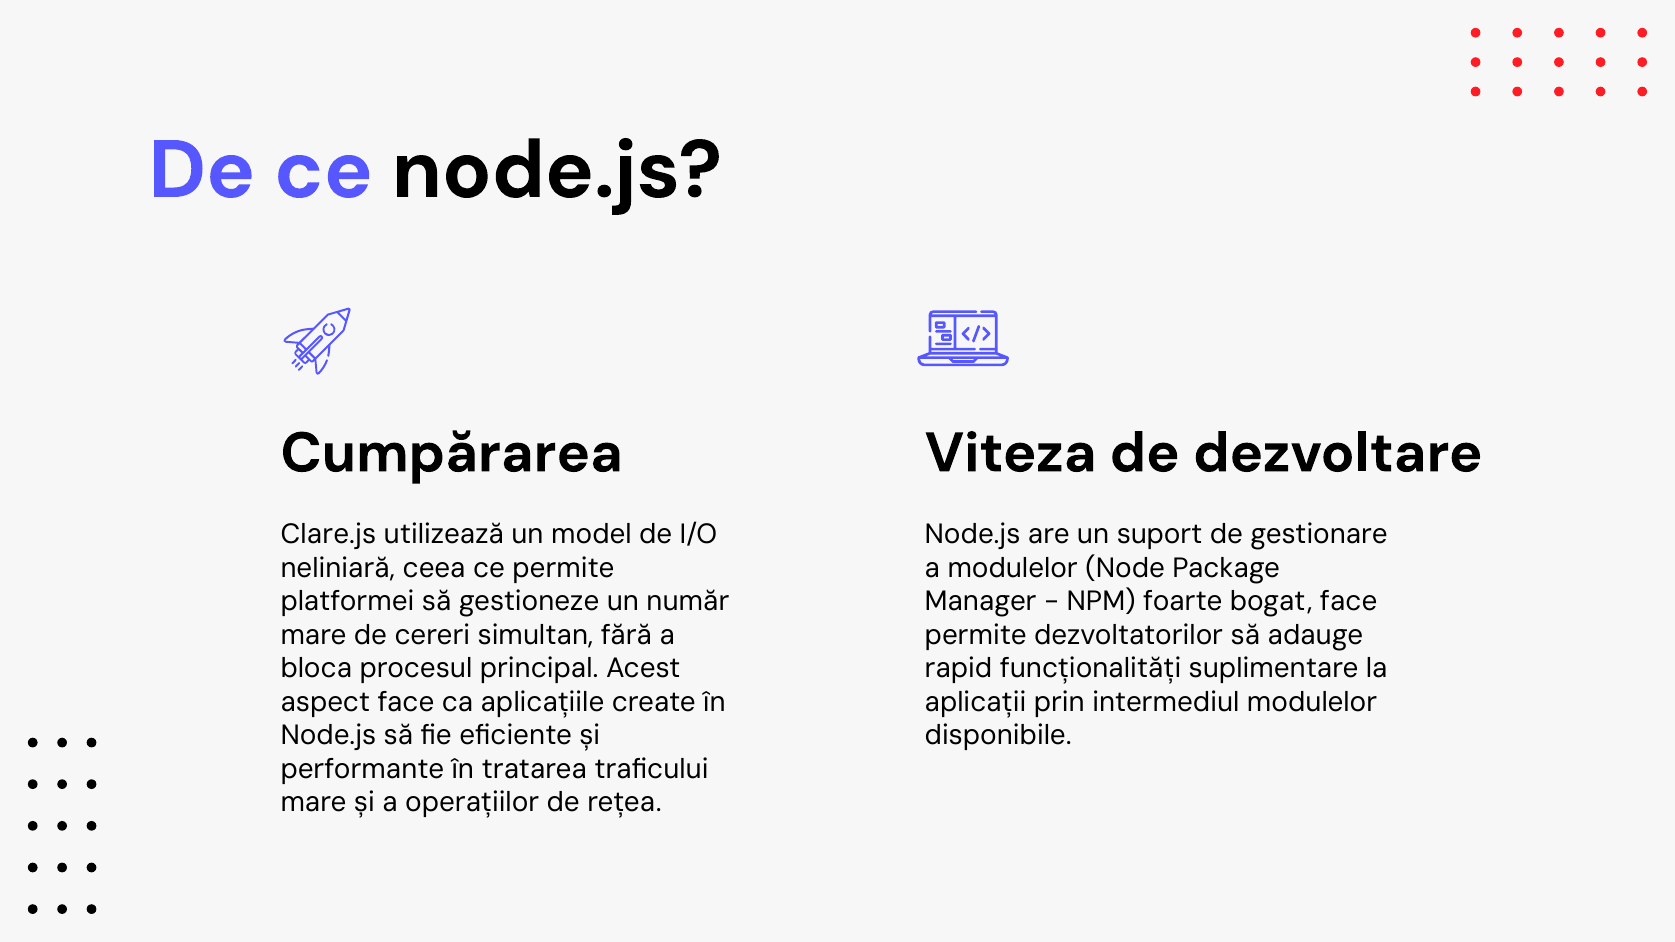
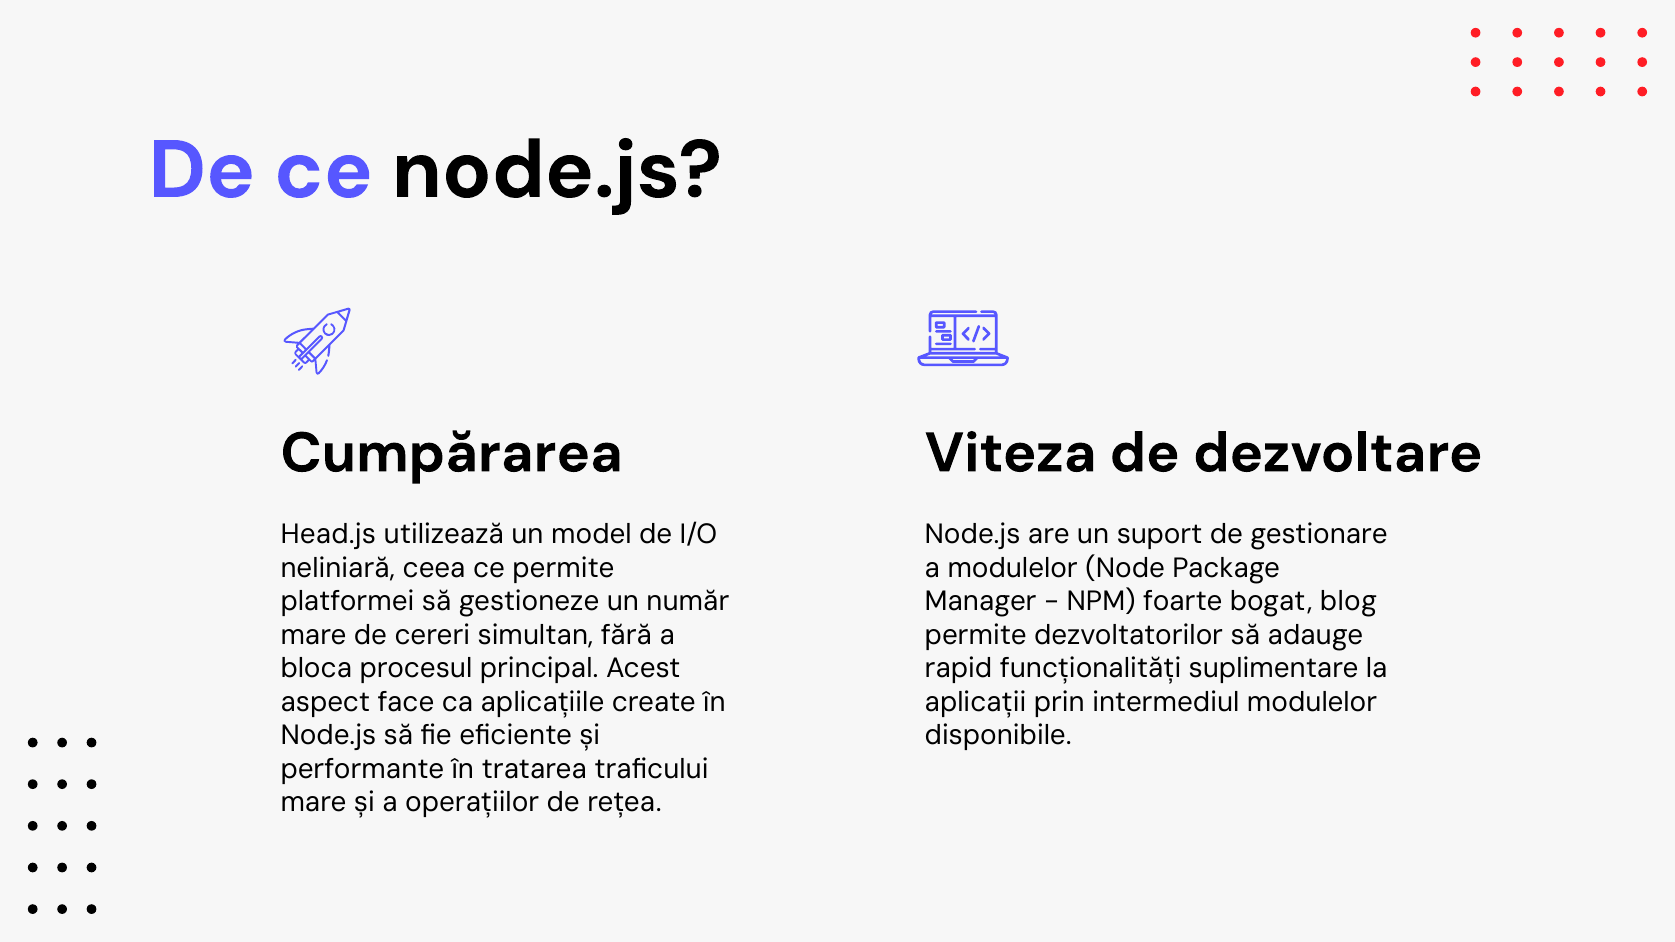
Clare.js: Clare.js -> Head.js
bogat face: face -> blog
